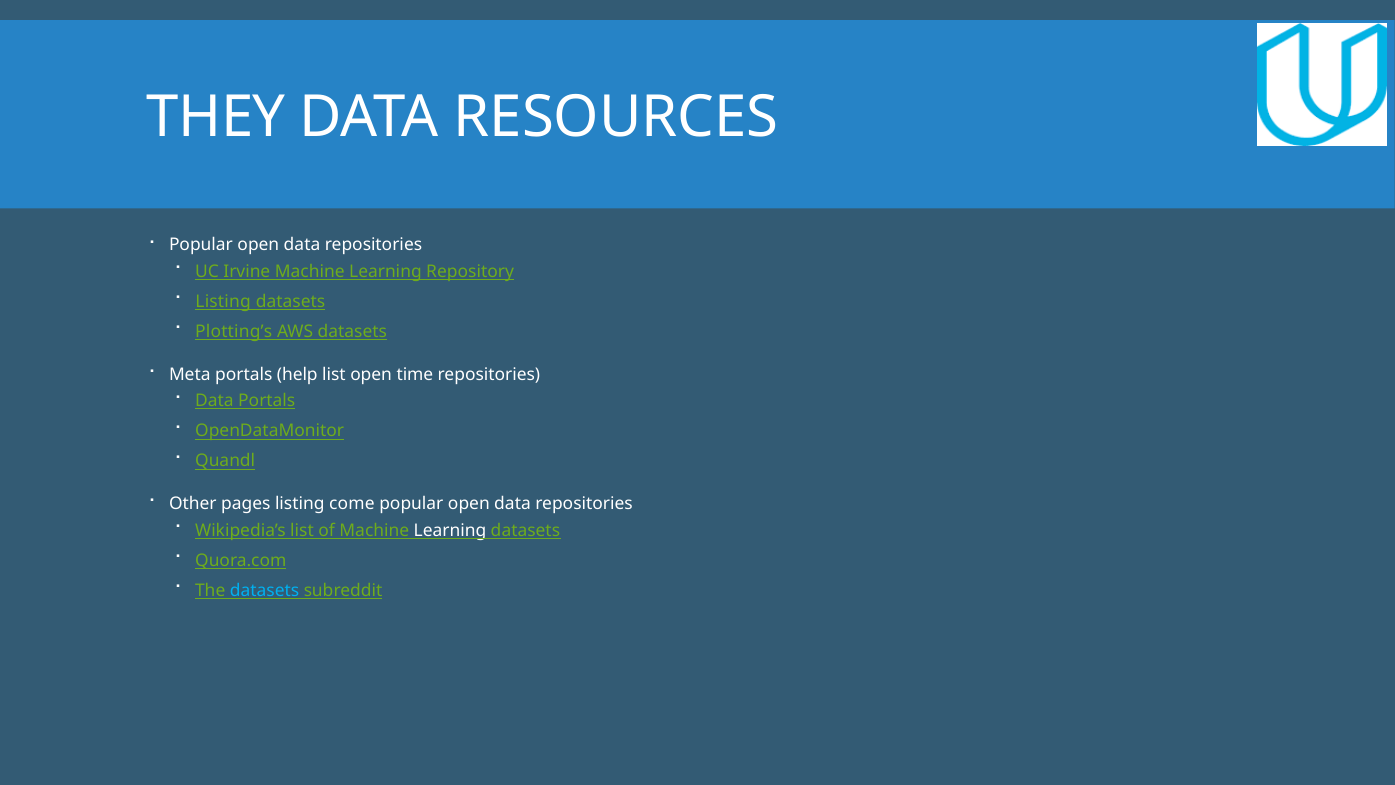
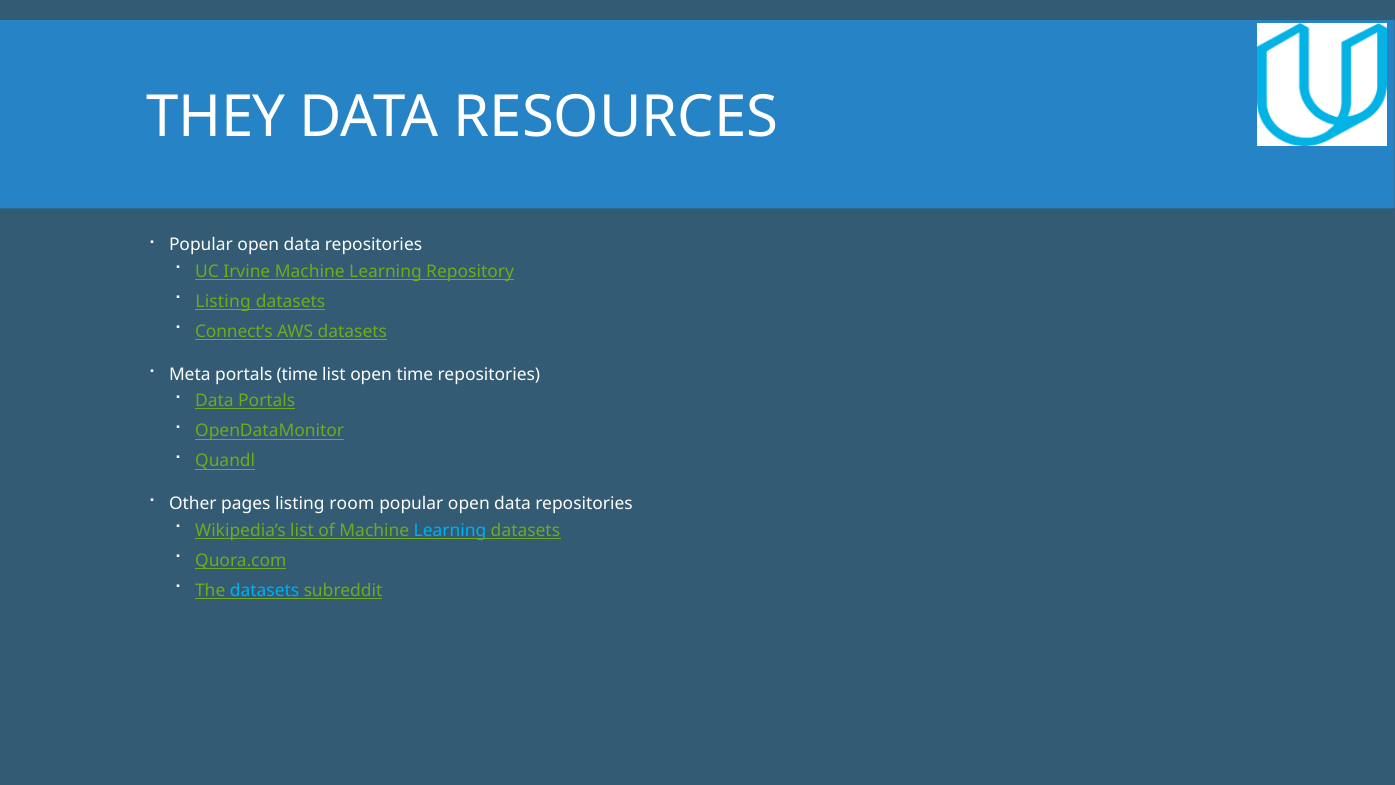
Plotting’s: Plotting’s -> Connect’s
portals help: help -> time
come: come -> room
Learning at (450, 530) colour: white -> light blue
